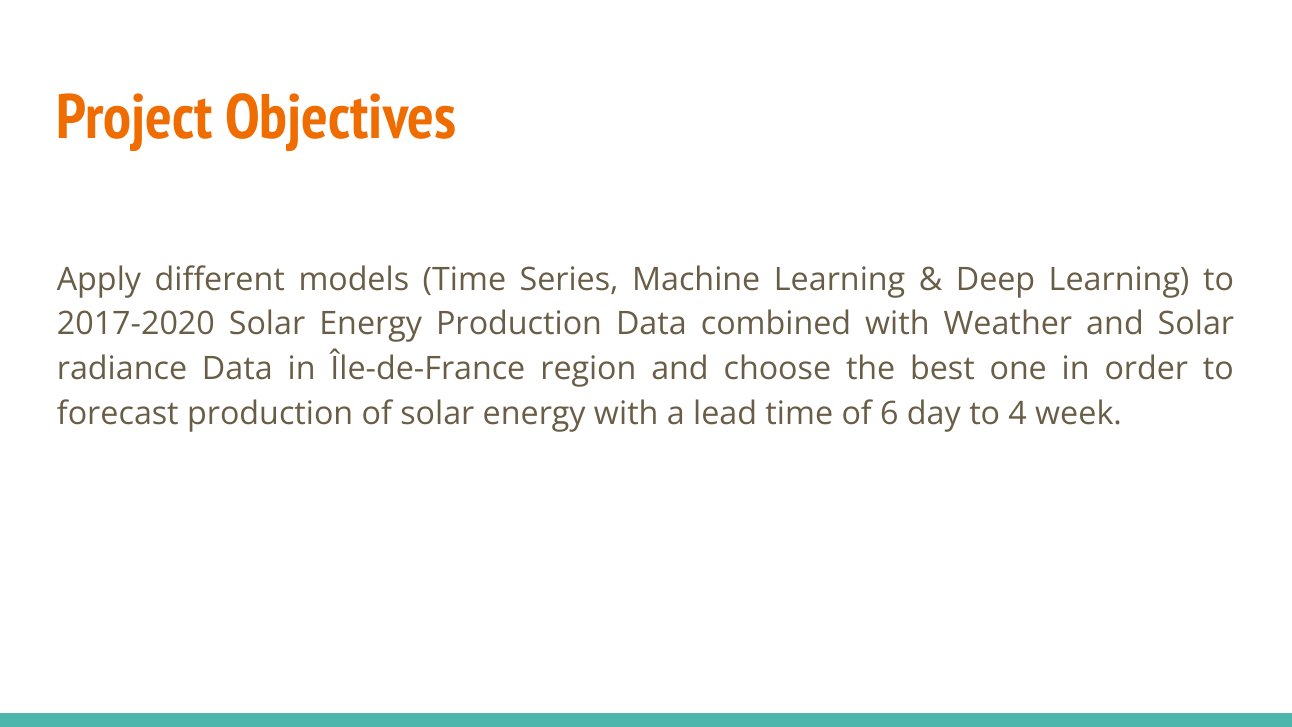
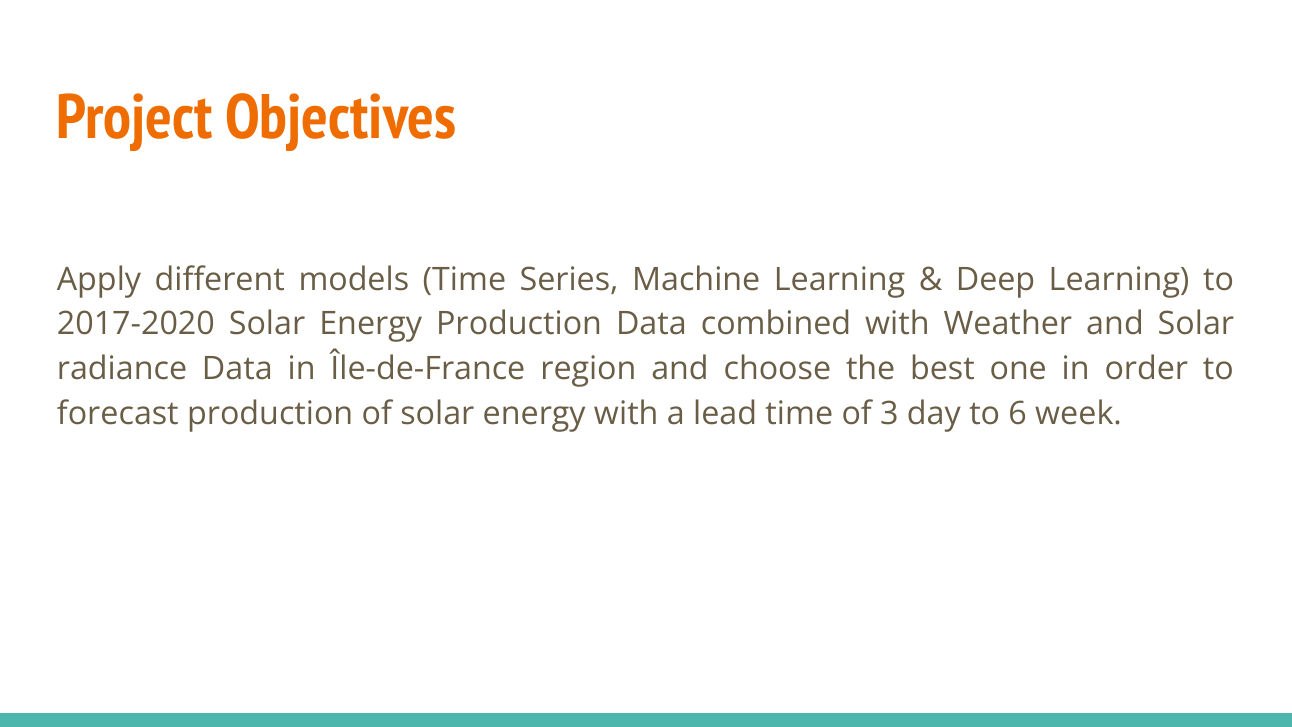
6: 6 -> 3
4: 4 -> 6
